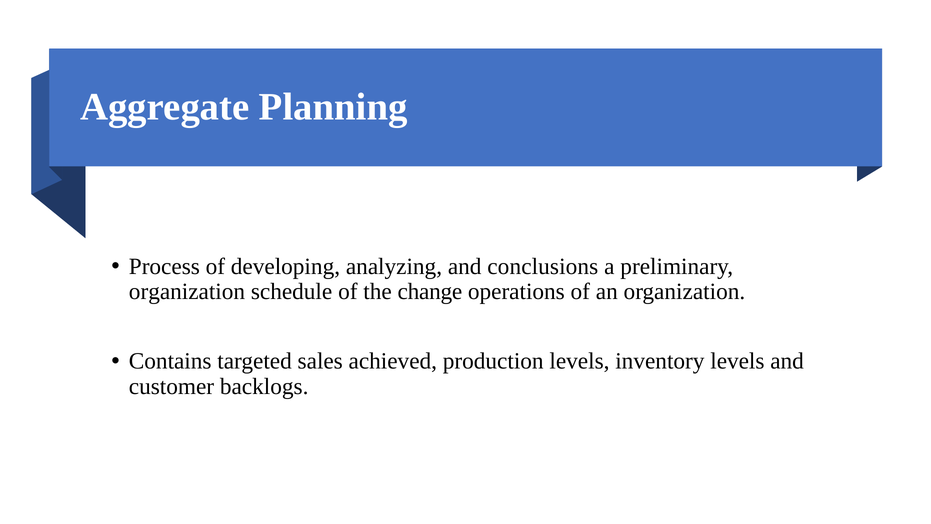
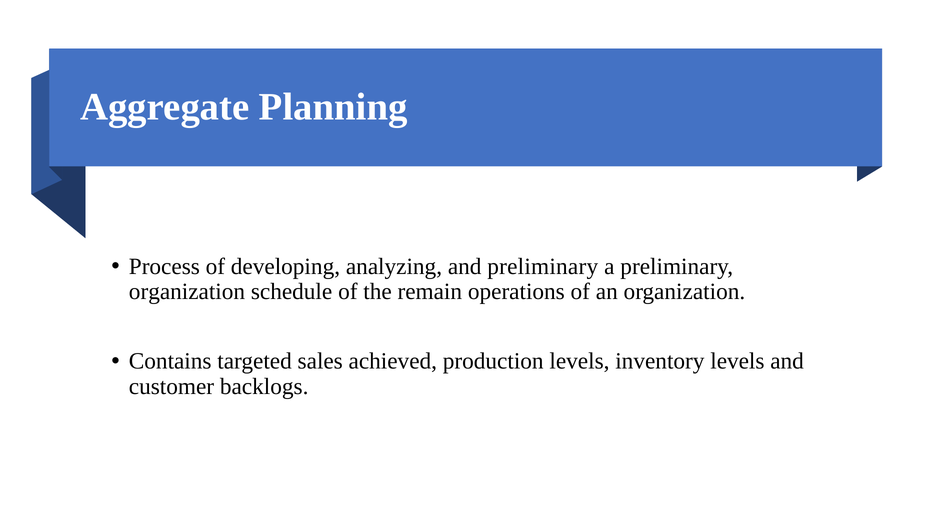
and conclusions: conclusions -> preliminary
change: change -> remain
